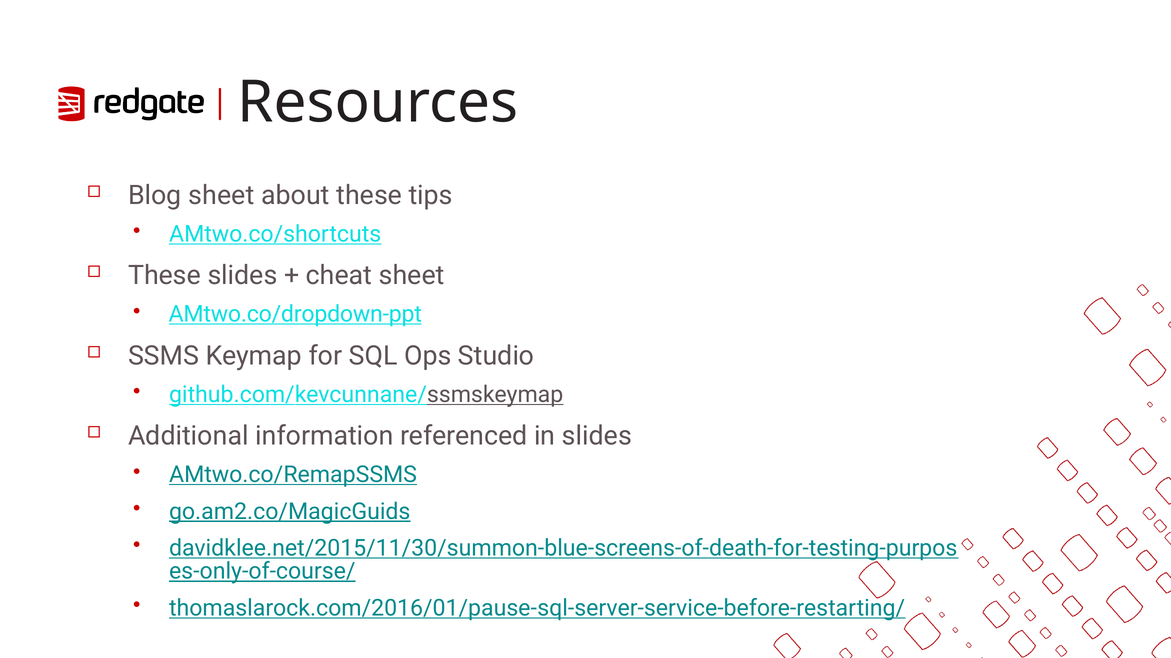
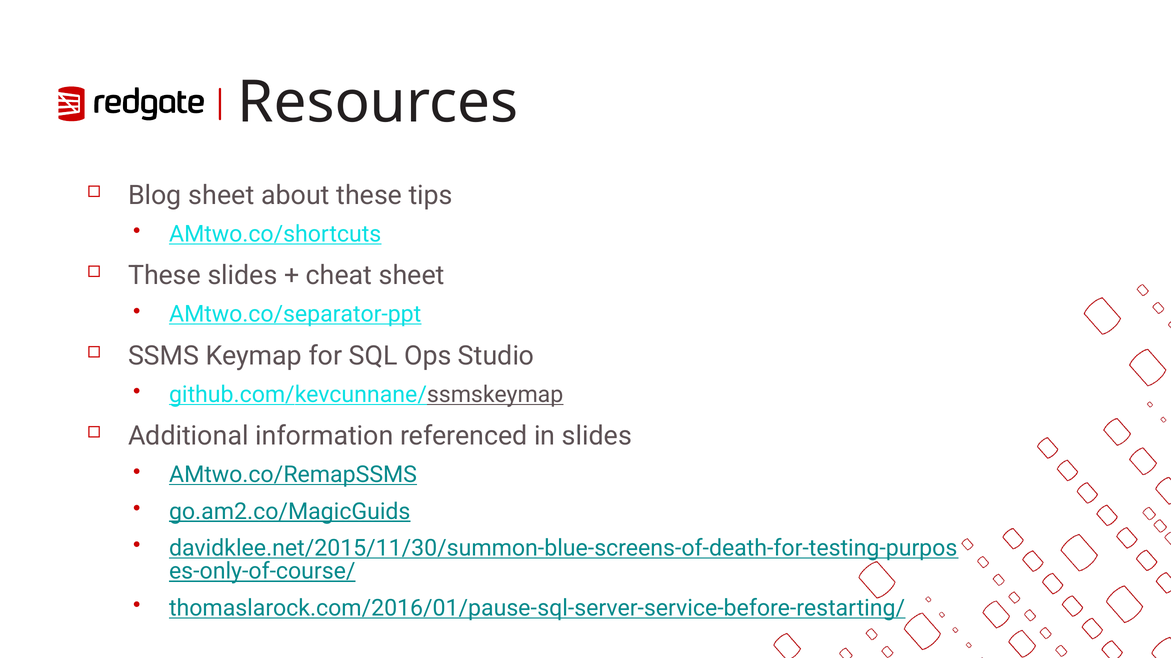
AMtwo.co/dropdown-ppt: AMtwo.co/dropdown-ppt -> AMtwo.co/separator-ppt
